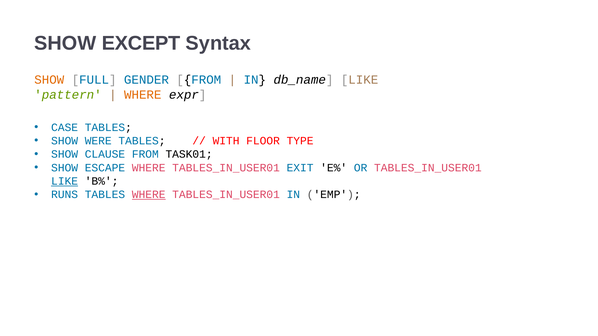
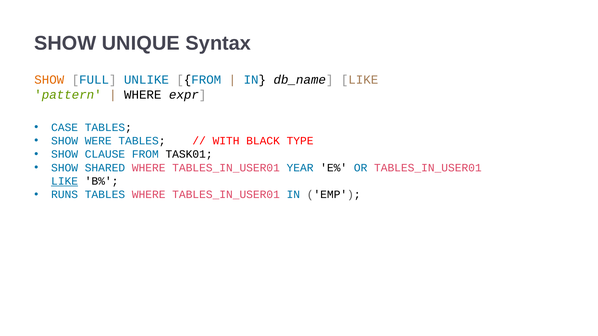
EXCEPT: EXCEPT -> UNIQUE
GENDER: GENDER -> UNLIKE
WHERE at (143, 95) colour: orange -> black
FLOOR: FLOOR -> BLACK
ESCAPE: ESCAPE -> SHARED
EXIT: EXIT -> YEAR
WHERE at (149, 195) underline: present -> none
